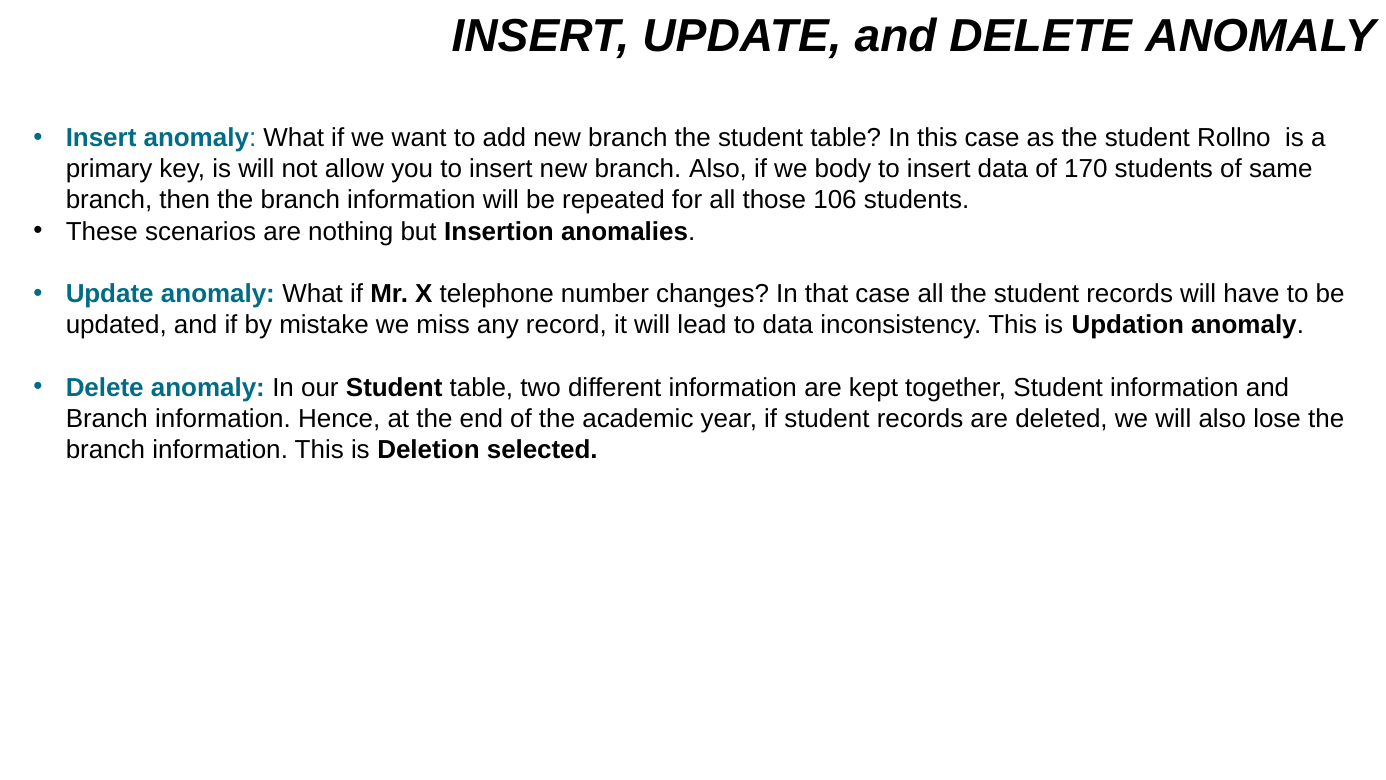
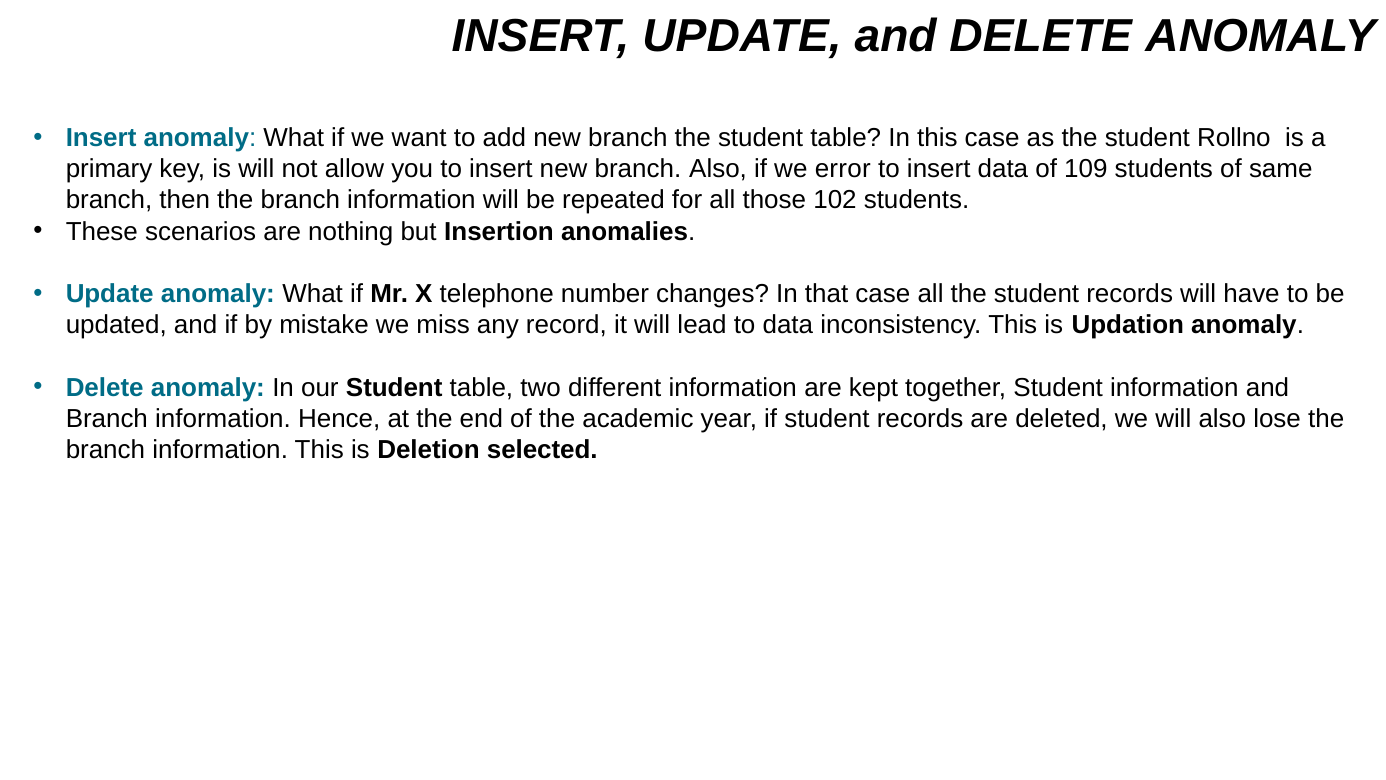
body: body -> error
170: 170 -> 109
106: 106 -> 102
